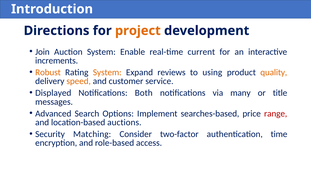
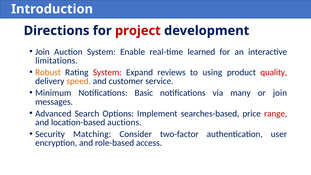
project colour: orange -> red
current: current -> learned
increments: increments -> limitations
System at (107, 72) colour: orange -> red
quality colour: orange -> red
Displayed: Displayed -> Minimum
Both: Both -> Basic
or title: title -> join
time: time -> user
